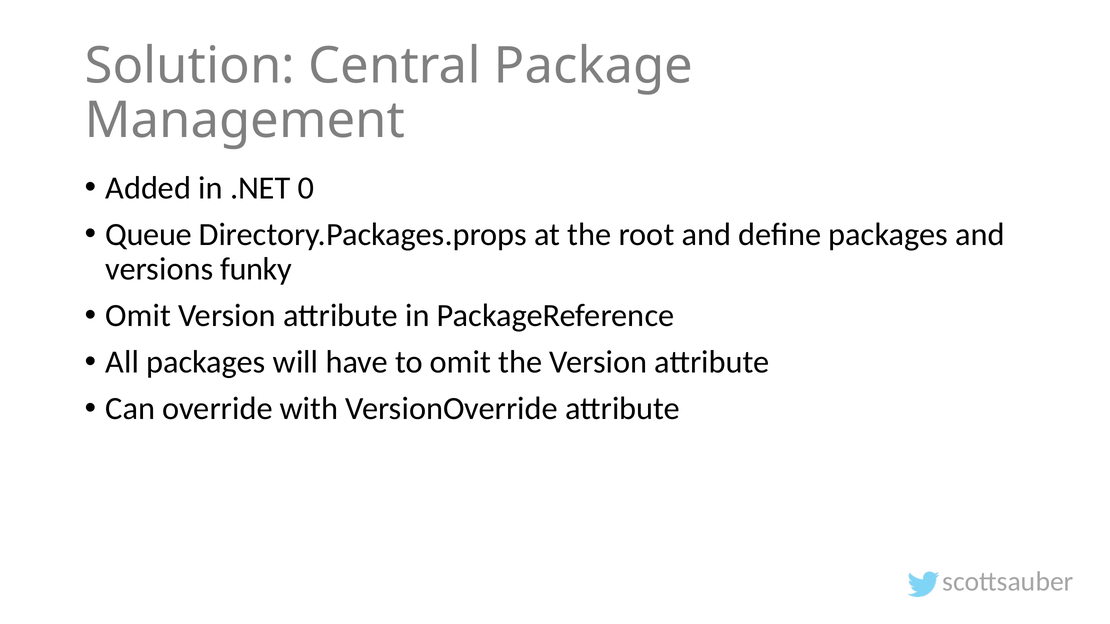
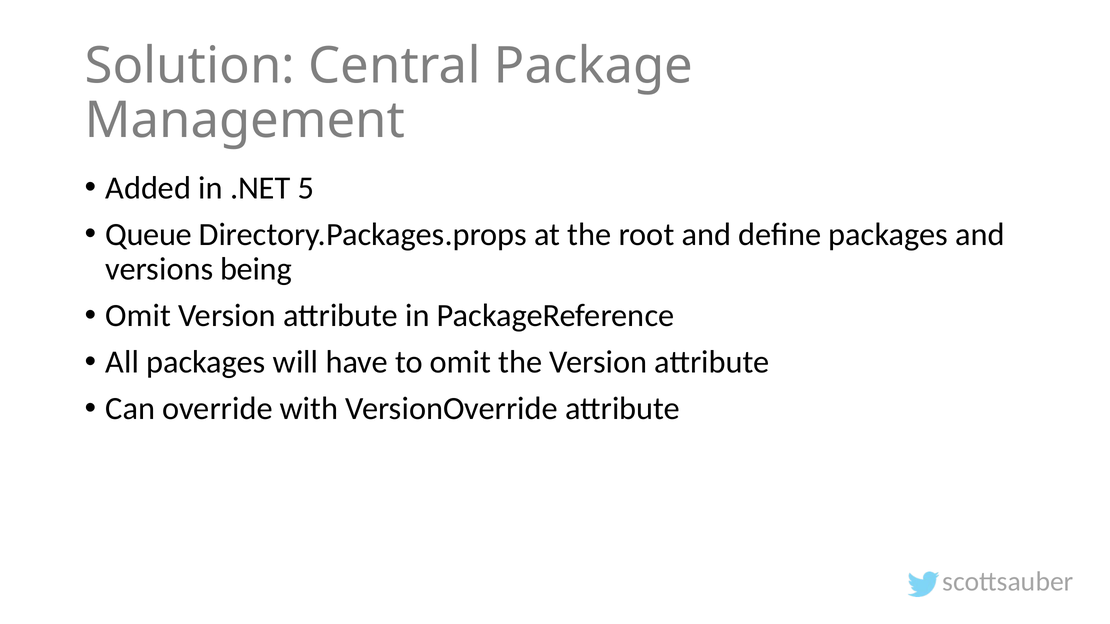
0: 0 -> 5
funky: funky -> being
